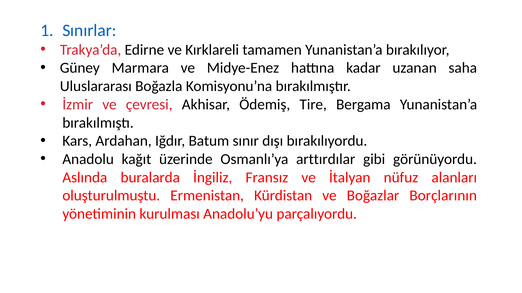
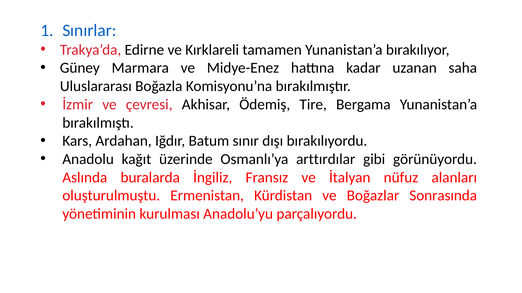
Borçlarının: Borçlarının -> Sonrasında
